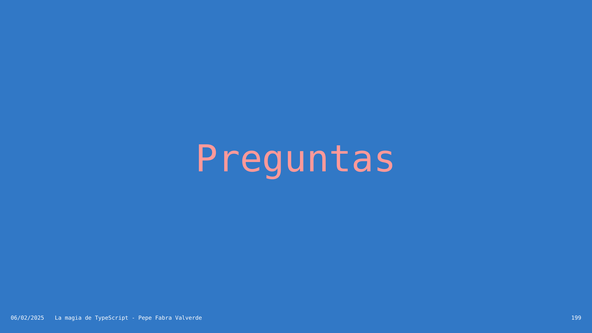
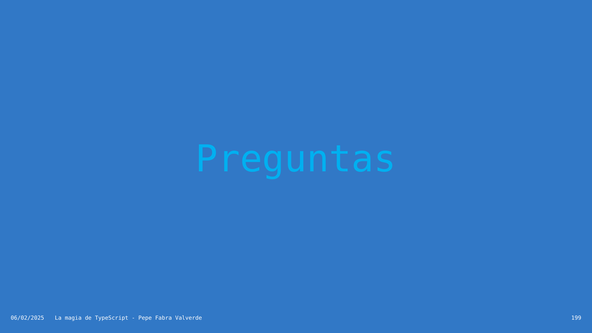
Preguntas colour: pink -> light blue
